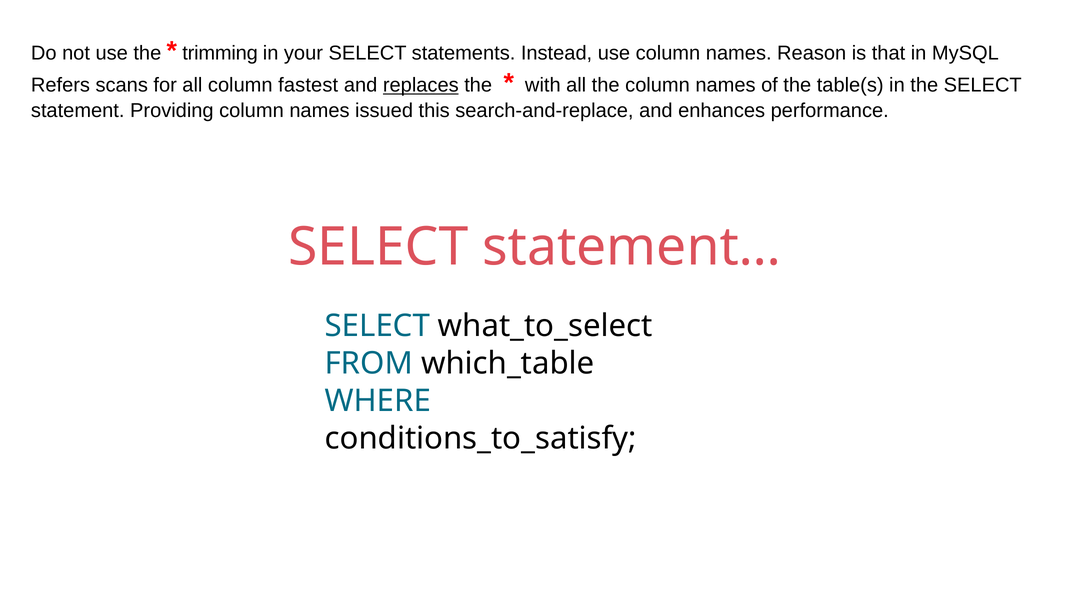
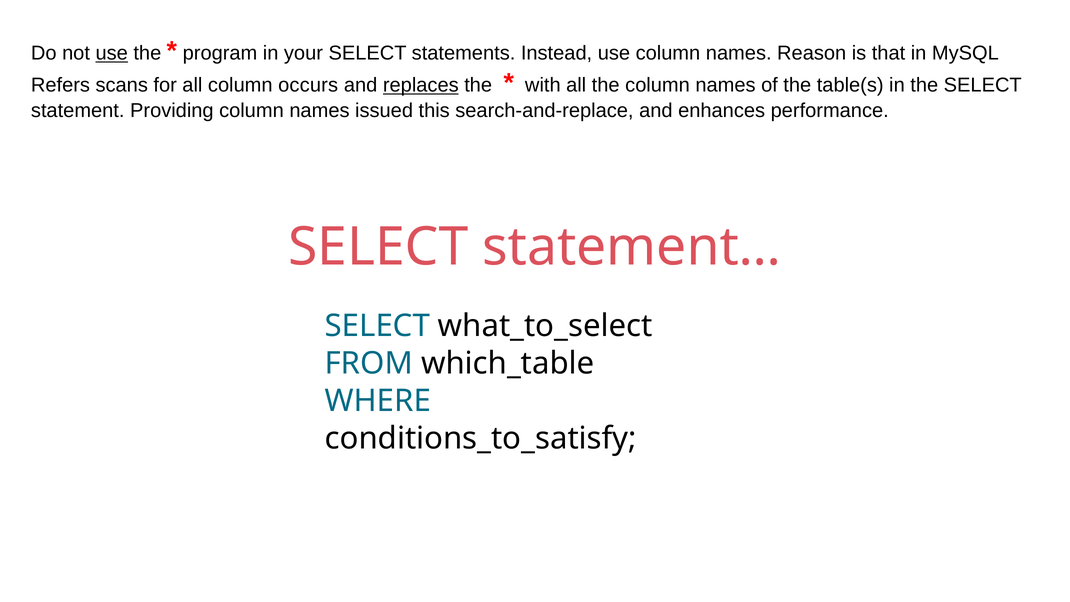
use at (112, 53) underline: none -> present
trimming: trimming -> program
fastest: fastest -> occurs
